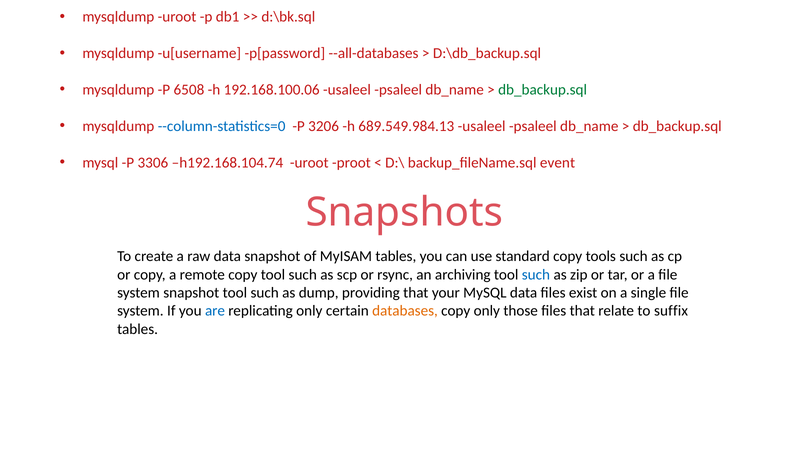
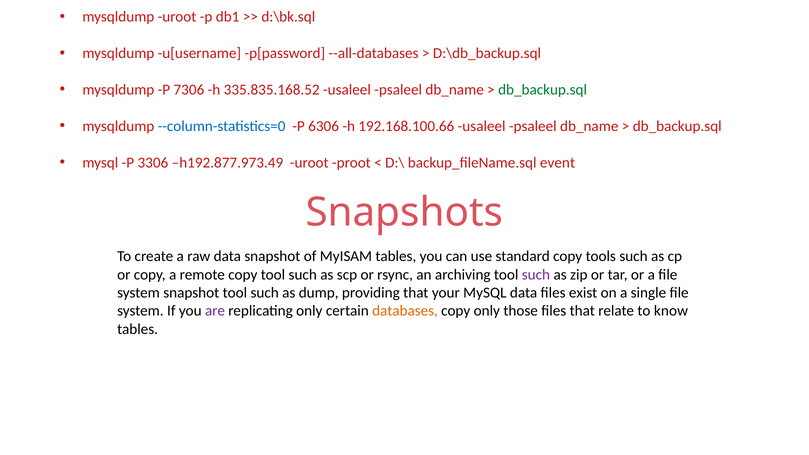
6508: 6508 -> 7306
192.168.100.06: 192.168.100.06 -> 335.835.168.52
3206: 3206 -> 6306
689.549.984.13: 689.549.984.13 -> 192.168.100.66
h192.168.104.74: h192.168.104.74 -> h192.877.973.49
such at (536, 275) colour: blue -> purple
are colour: blue -> purple
suffix: suffix -> know
